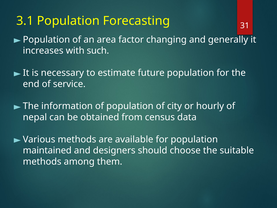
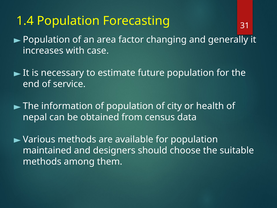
3.1: 3.1 -> 1.4
such: such -> case
hourly: hourly -> health
